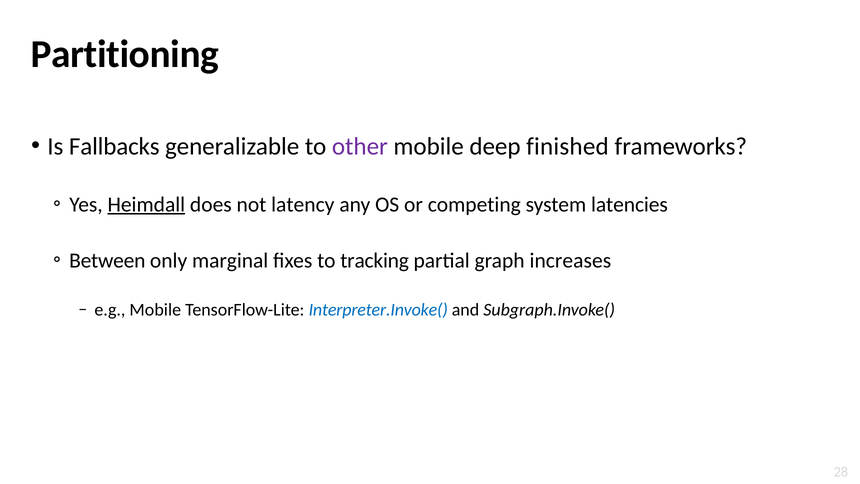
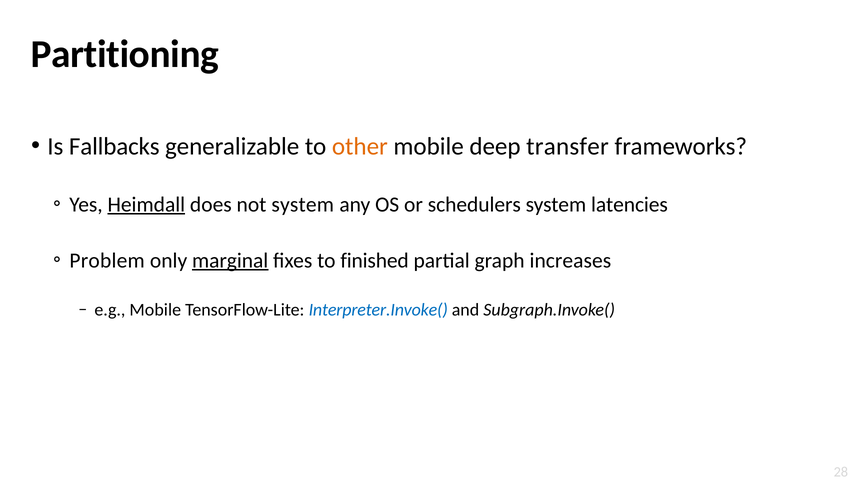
other colour: purple -> orange
finished: finished -> transfer
not latency: latency -> system
competing: competing -> schedulers
Between: Between -> Problem
marginal underline: none -> present
tracking: tracking -> finished
